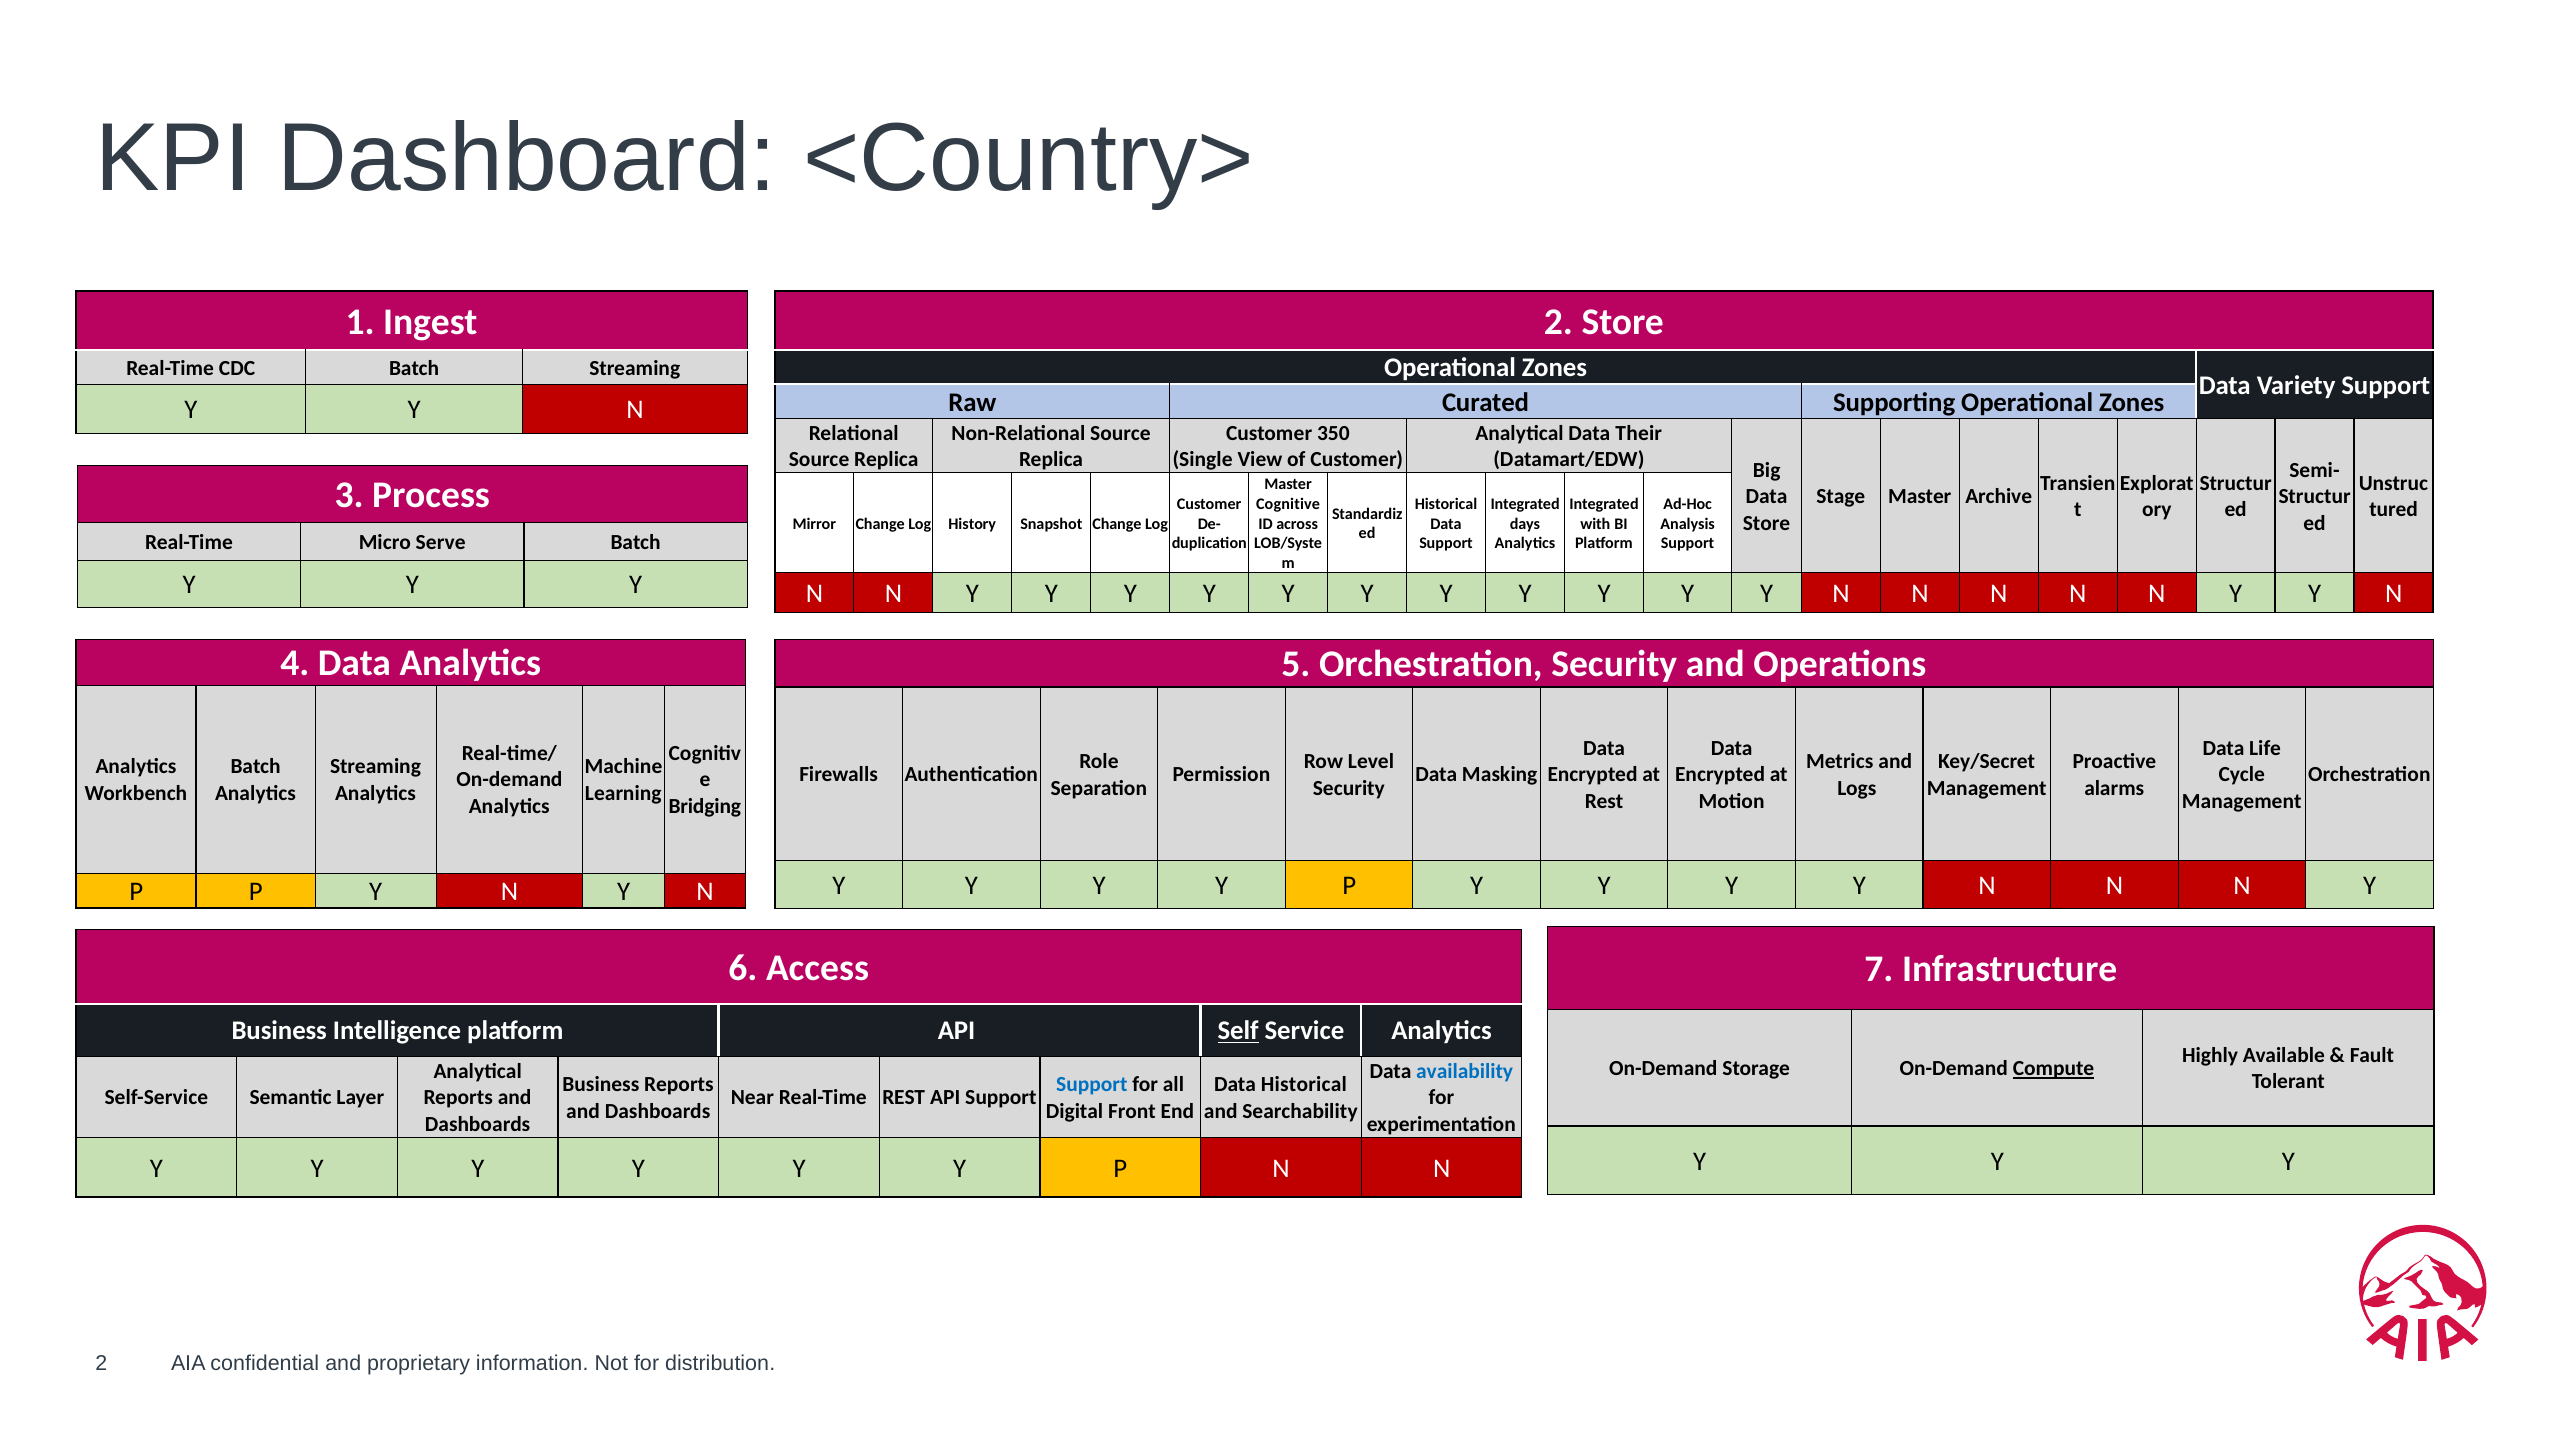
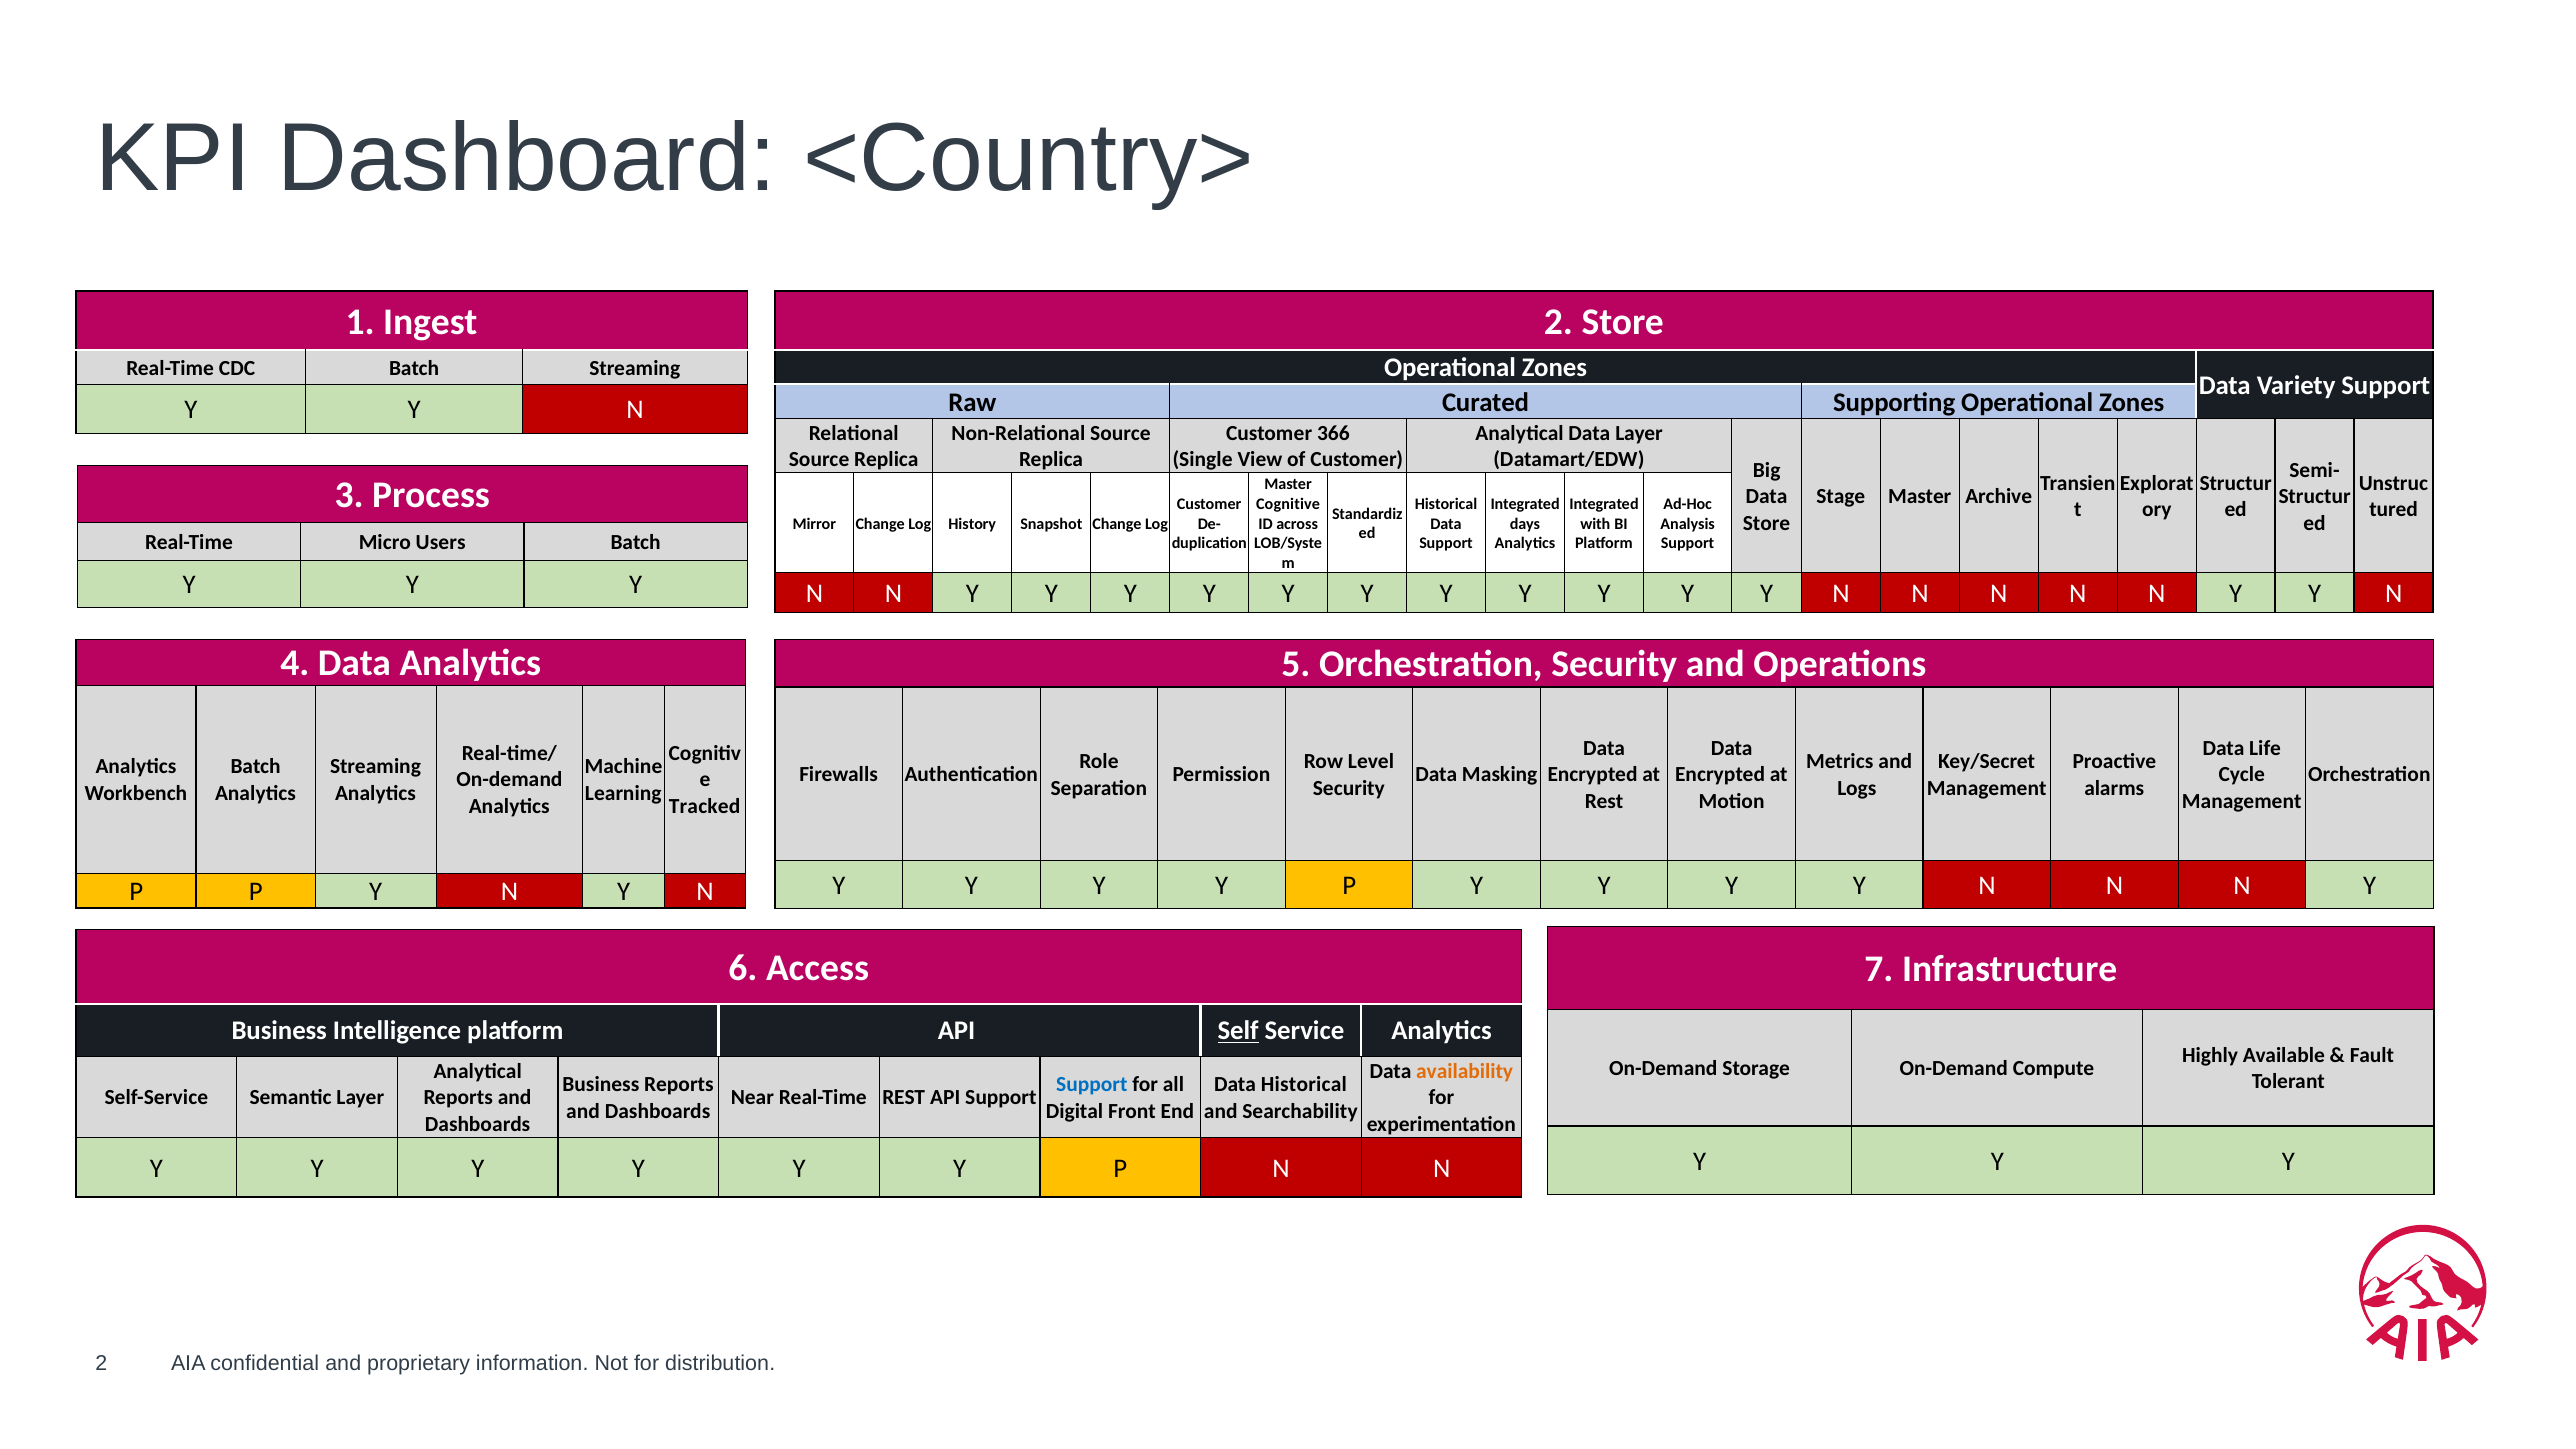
350: 350 -> 366
Data Their: Their -> Layer
Serve: Serve -> Users
Bridging: Bridging -> Tracked
Compute underline: present -> none
availability colour: blue -> orange
